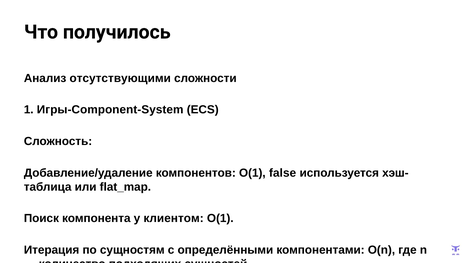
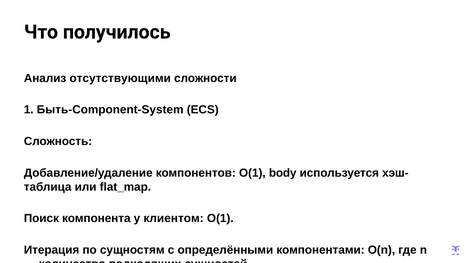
Игры-Component-System: Игры-Component-System -> Быть-Component-System
false: false -> body
